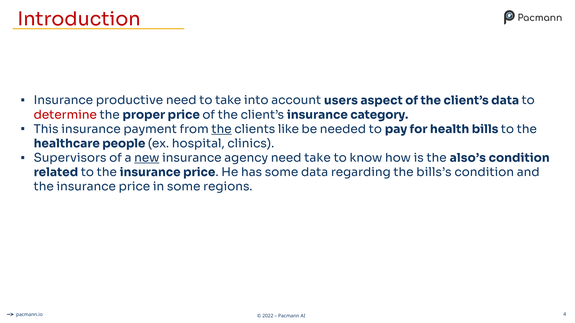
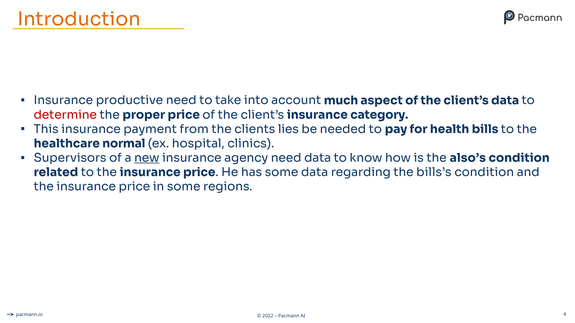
Introduction colour: red -> orange
users: users -> much
the at (222, 129) underline: present -> none
like: like -> lies
people: people -> normal
need take: take -> data
